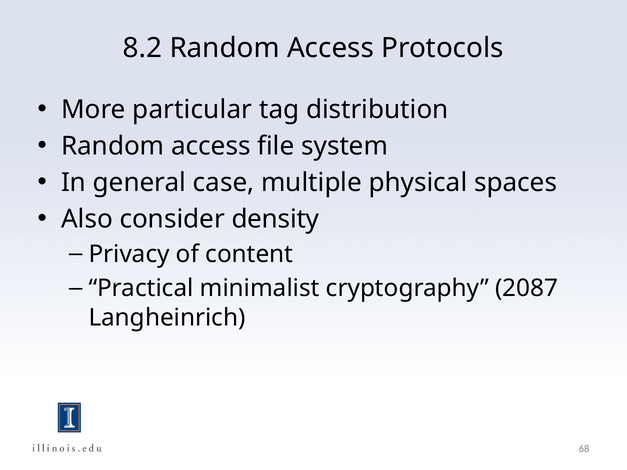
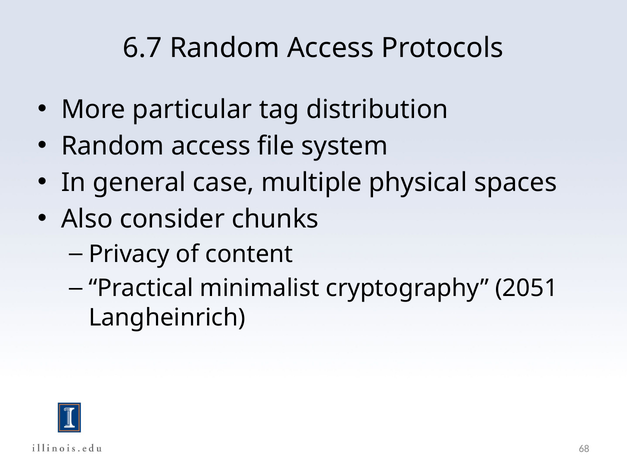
8.2: 8.2 -> 6.7
density: density -> chunks
2087: 2087 -> 2051
